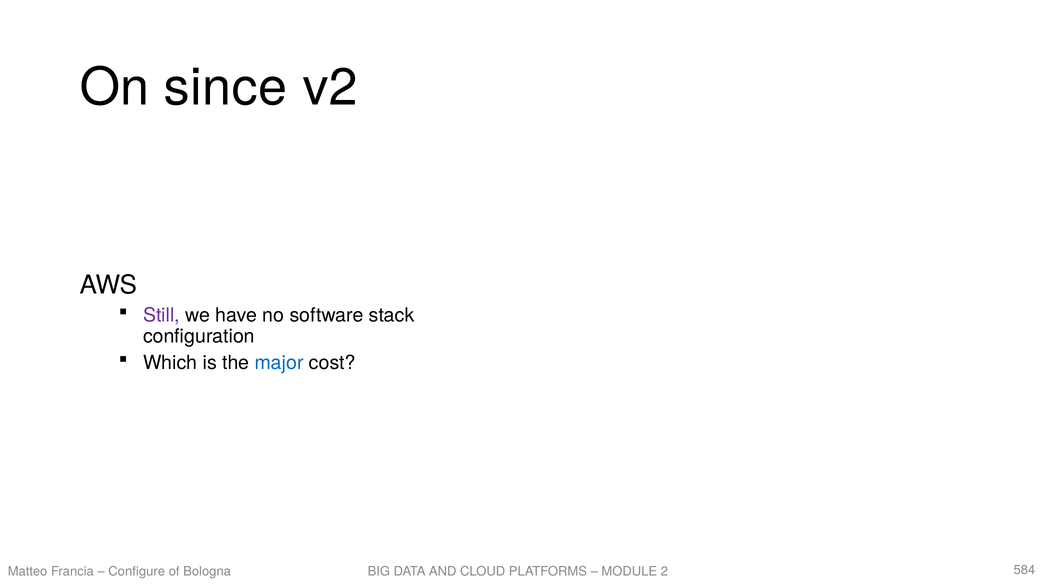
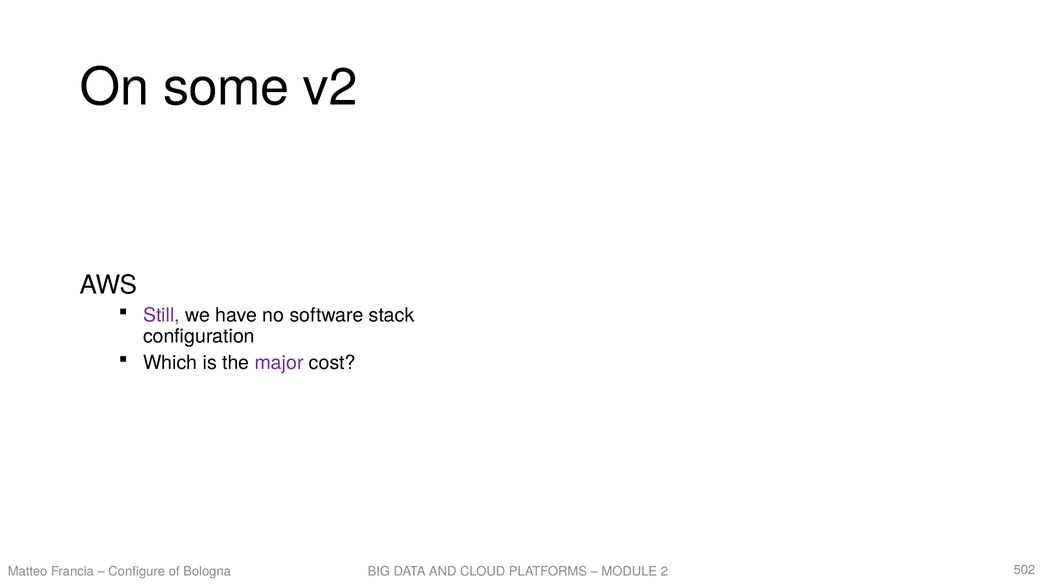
since: since -> some
major colour: blue -> purple
584: 584 -> 502
